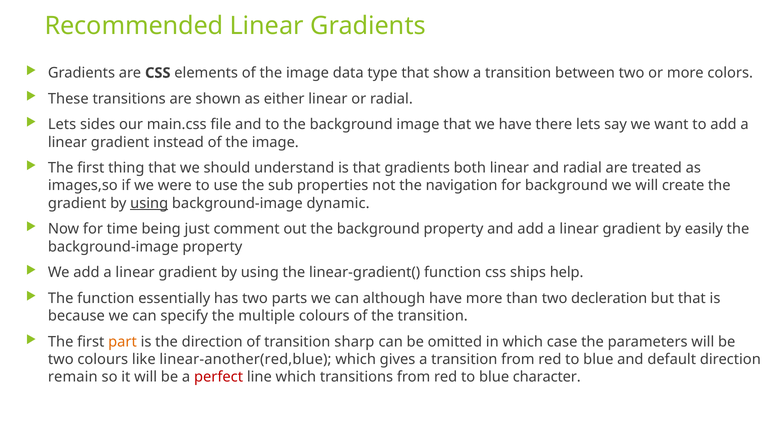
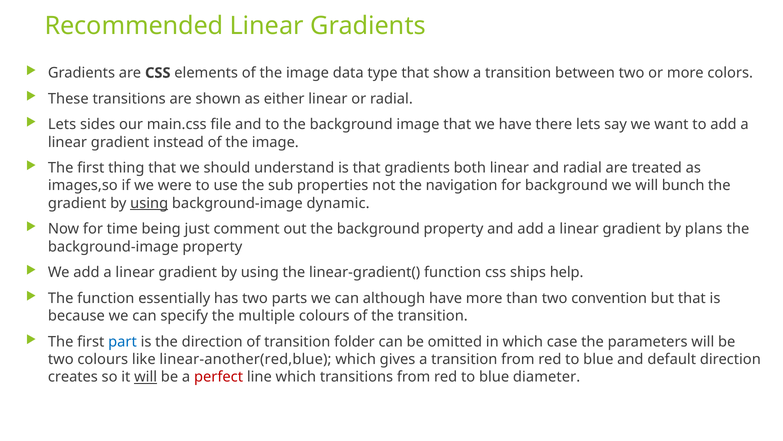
create: create -> bunch
easily: easily -> plans
decleration: decleration -> convention
part colour: orange -> blue
sharp: sharp -> folder
remain: remain -> creates
will at (146, 377) underline: none -> present
character: character -> diameter
